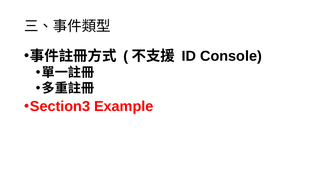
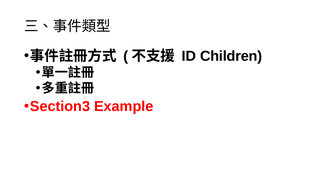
Console: Console -> Children
